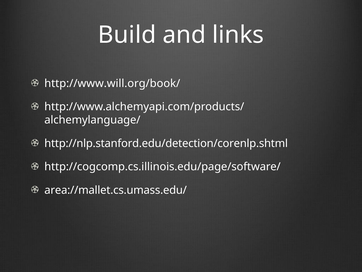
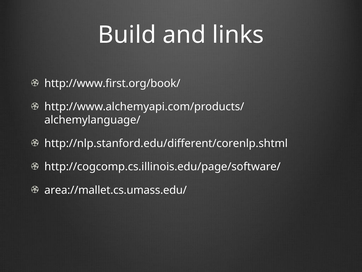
http://www.will.org/book/: http://www.will.org/book/ -> http://www.first.org/book/
http://nlp.stanford.edu/detection/corenlp.shtml: http://nlp.stanford.edu/detection/corenlp.shtml -> http://nlp.stanford.edu/different/corenlp.shtml
